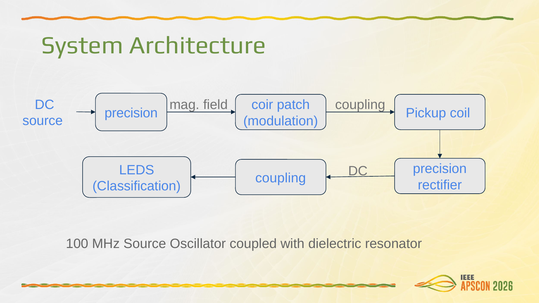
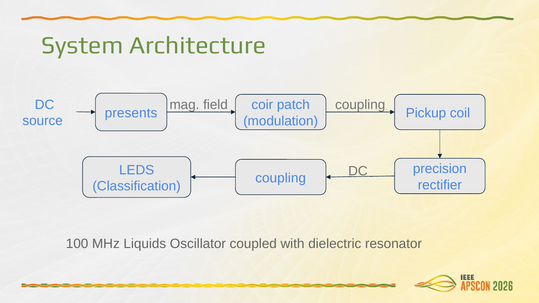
precision at (131, 113): precision -> presents
MHz Source: Source -> Liquids
